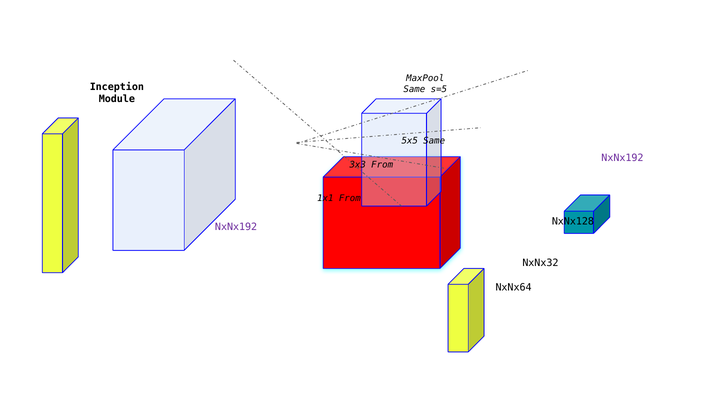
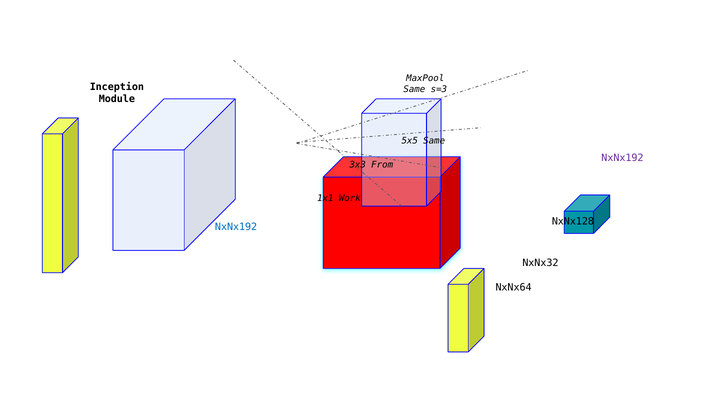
s=5: s=5 -> s=3
1x1 From: From -> Work
NxNx192 at (236, 227) colour: purple -> blue
